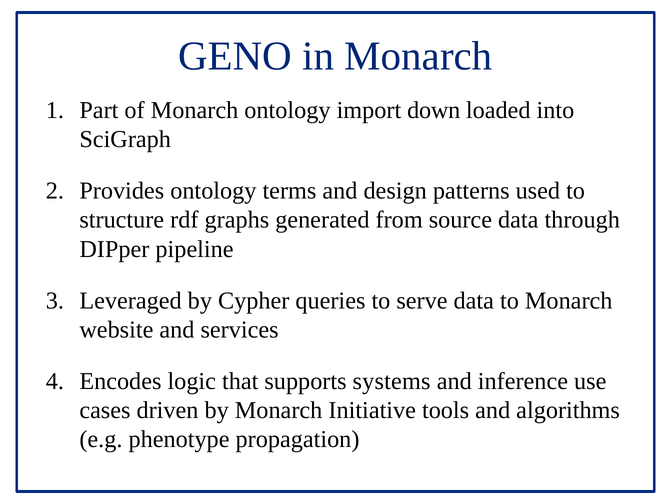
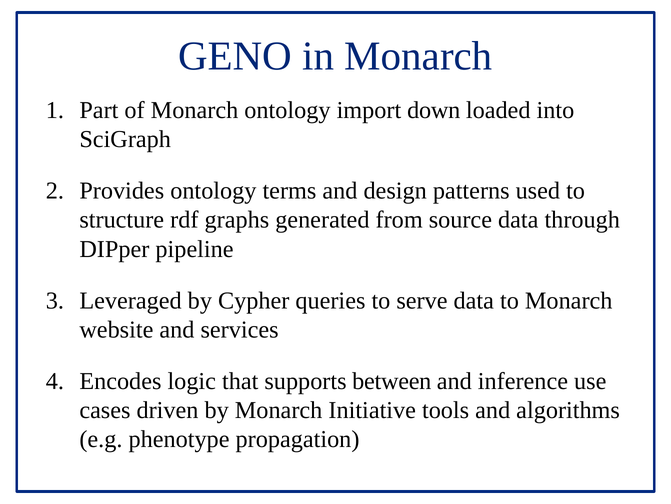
systems: systems -> between
